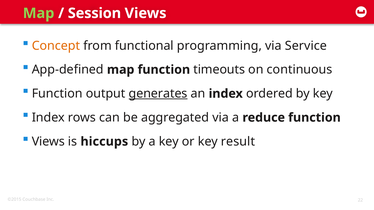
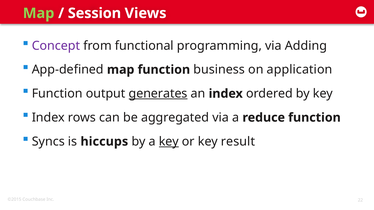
Concept colour: orange -> purple
Service: Service -> Adding
timeouts: timeouts -> business
continuous: continuous -> application
Views at (48, 142): Views -> Syncs
key at (169, 142) underline: none -> present
